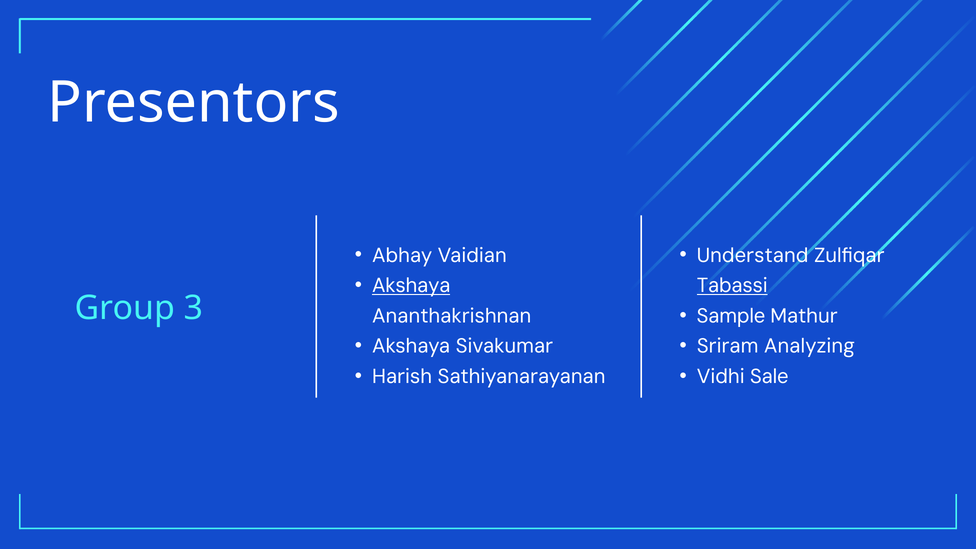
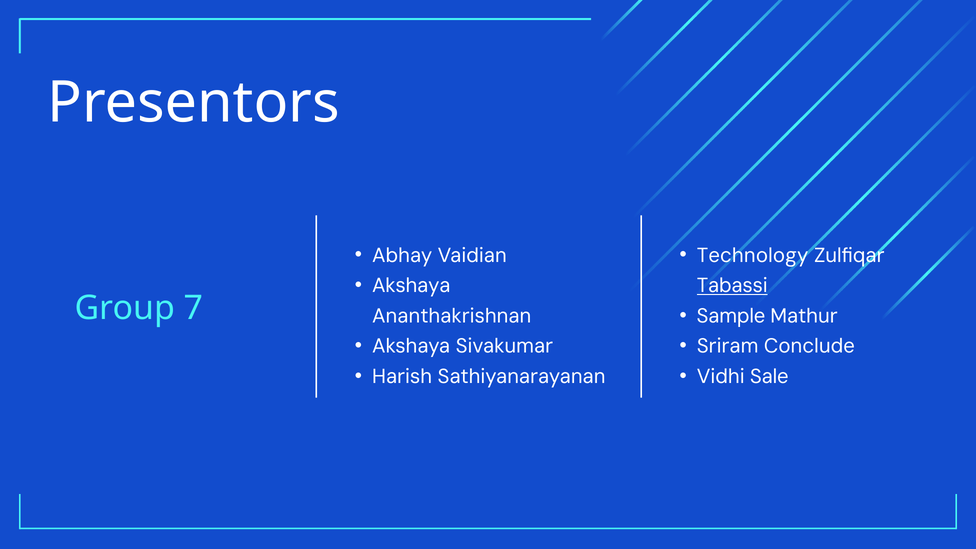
Understand: Understand -> Technology
Akshaya at (411, 286) underline: present -> none
3: 3 -> 7
Analyzing: Analyzing -> Conclude
